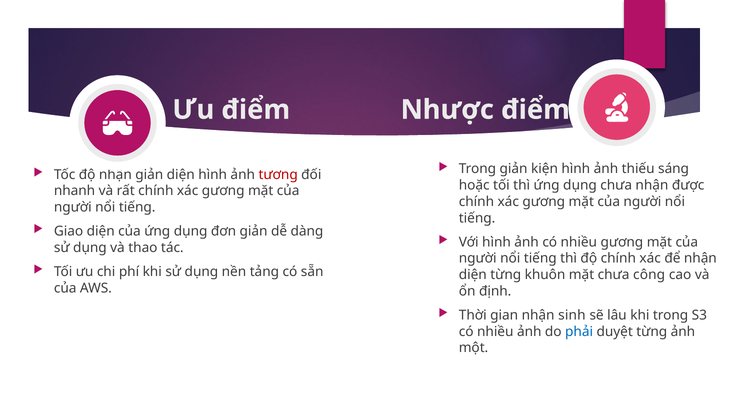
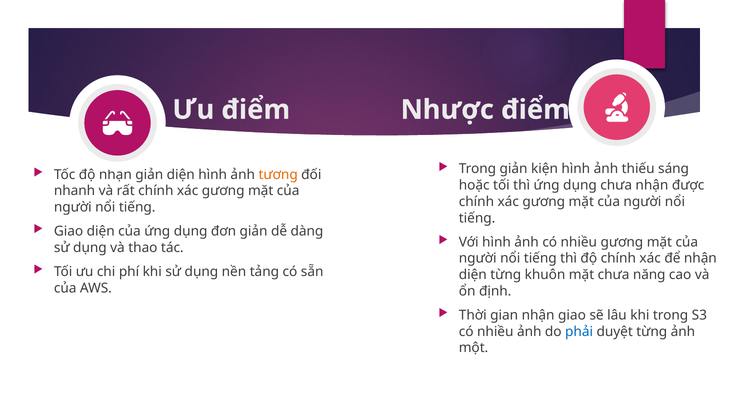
tương colour: red -> orange
công: công -> năng
nhận sinh: sinh -> giao
